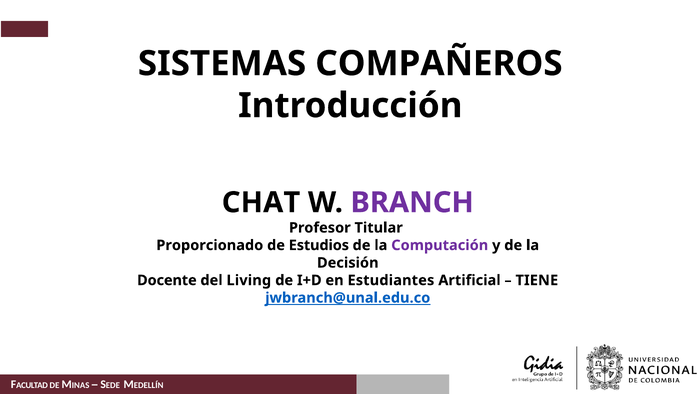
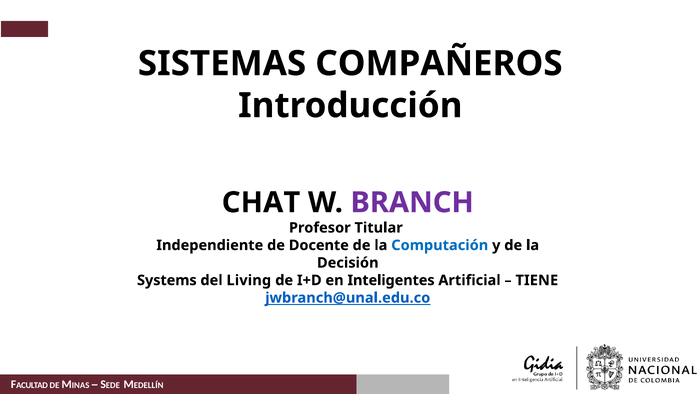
Proporcionado: Proporcionado -> Independiente
Estudios: Estudios -> Docente
Computación colour: purple -> blue
Docente: Docente -> Systems
Estudiantes: Estudiantes -> Inteligentes
